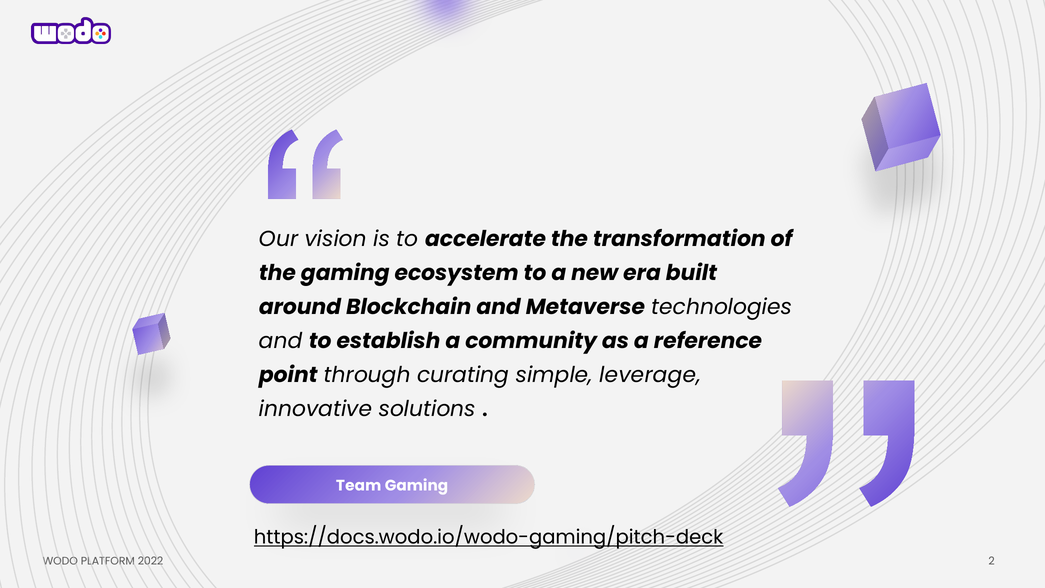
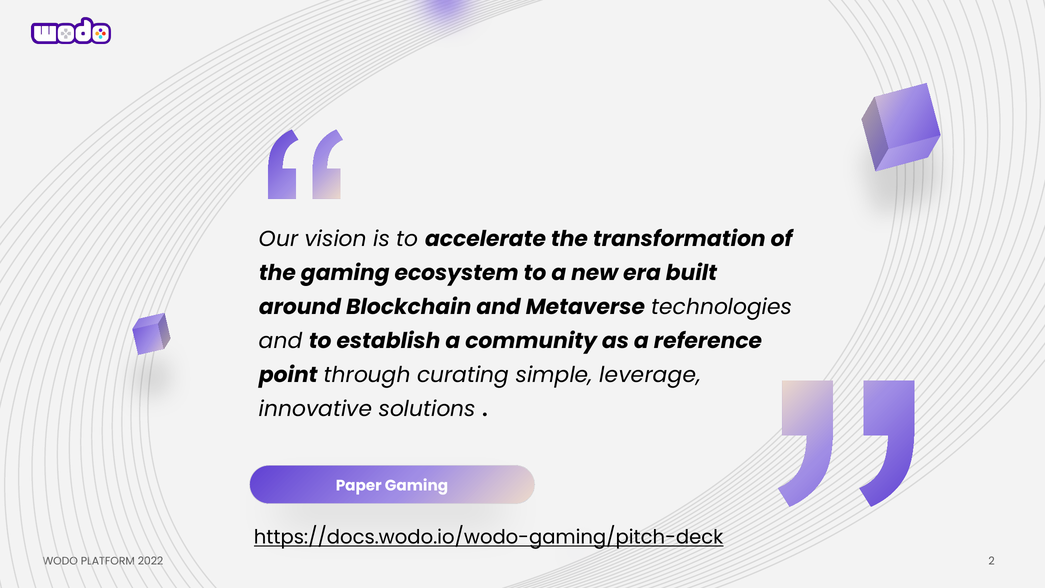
Team: Team -> Paper
